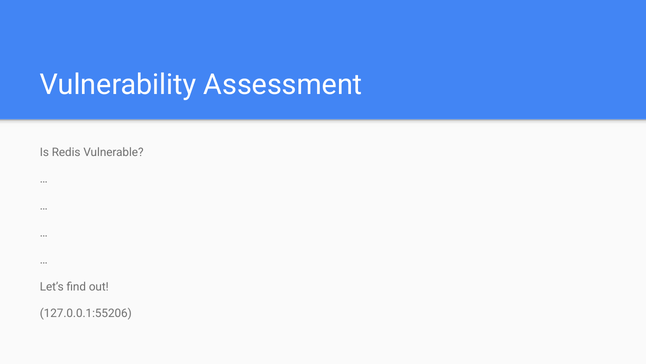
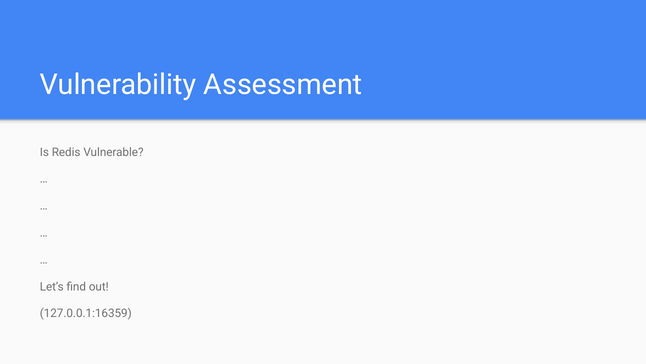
127.0.0.1:55206: 127.0.0.1:55206 -> 127.0.0.1:16359
